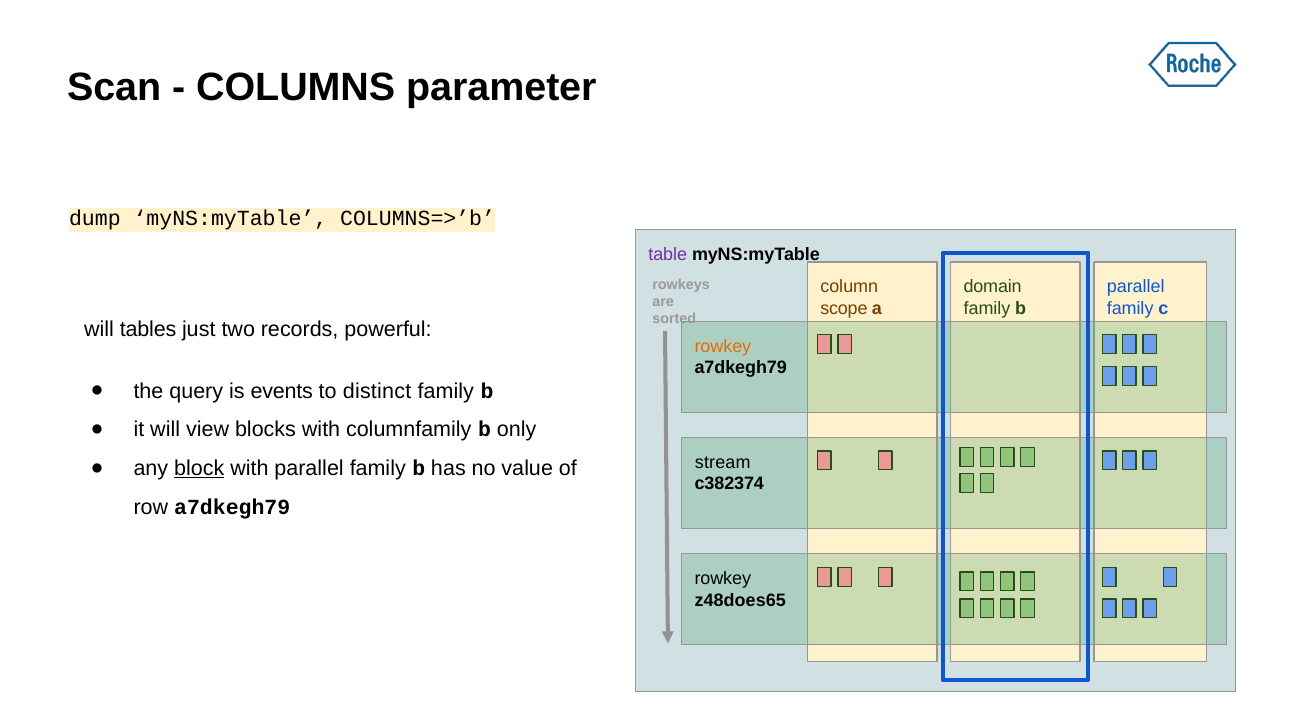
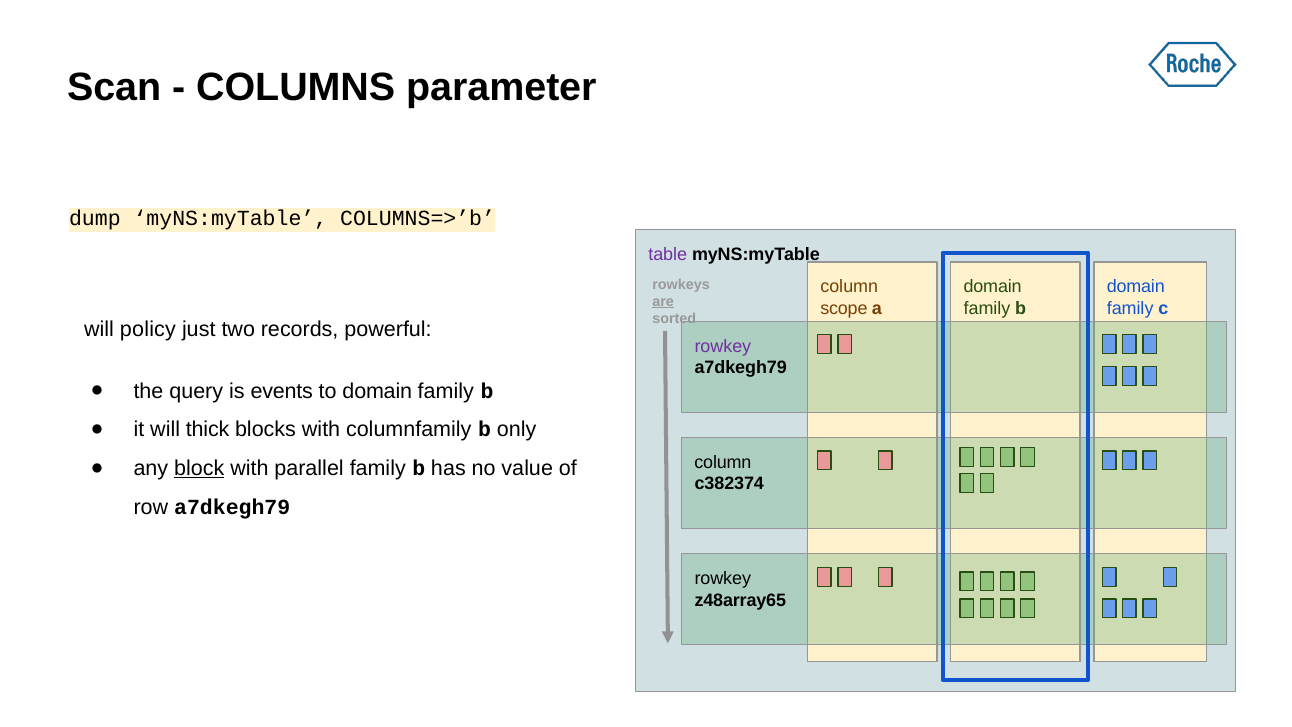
parallel at (1136, 287): parallel -> domain
are underline: none -> present
tables: tables -> policy
rowkey at (723, 346) colour: orange -> purple
to distinct: distinct -> domain
view: view -> thick
stream at (723, 462): stream -> column
z48does65: z48does65 -> z48array65
